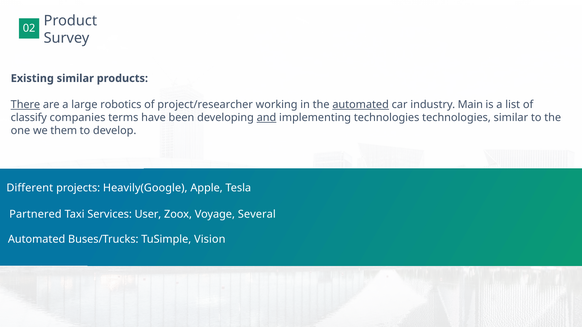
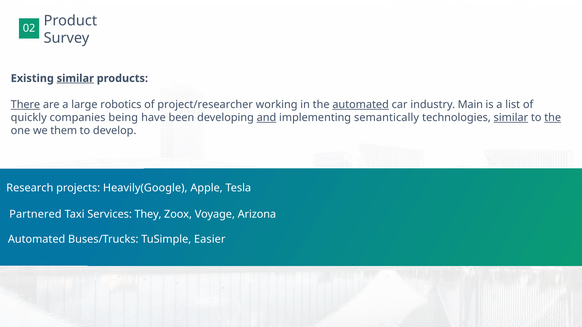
similar at (75, 78) underline: none -> present
classify: classify -> quickly
terms: terms -> being
implementing technologies: technologies -> semantically
similar at (511, 118) underline: none -> present
the at (553, 118) underline: none -> present
Different: Different -> Research
User: User -> They
Several: Several -> Arizona
Vision: Vision -> Easier
